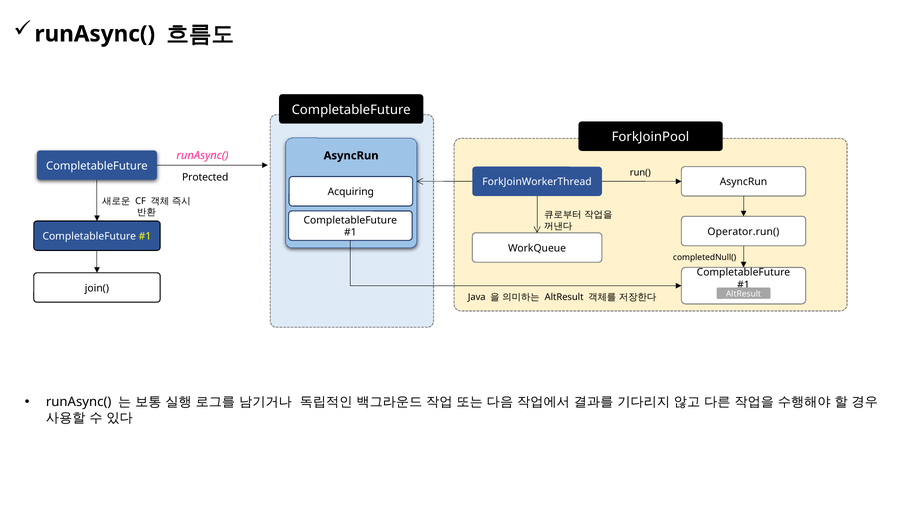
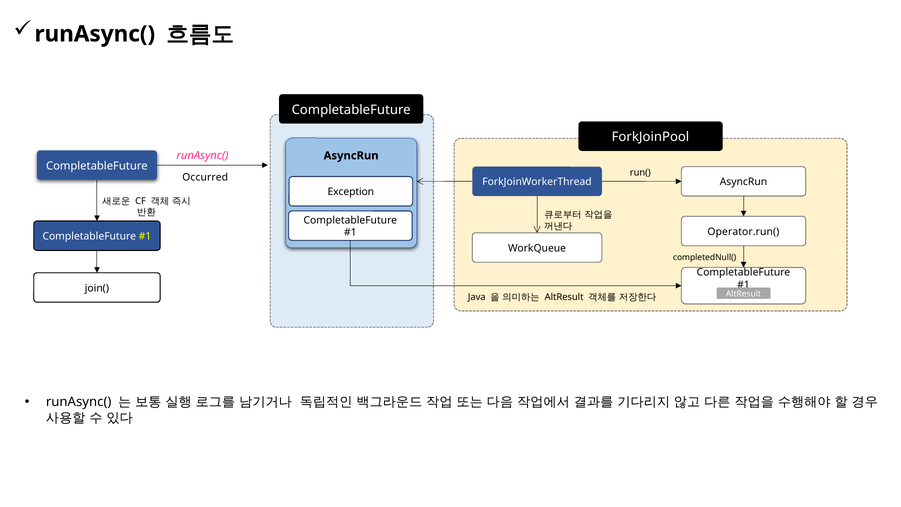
Protected: Protected -> Occurred
Acquiring: Acquiring -> Exception
